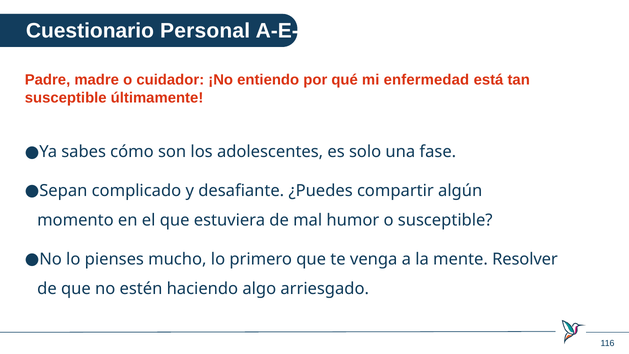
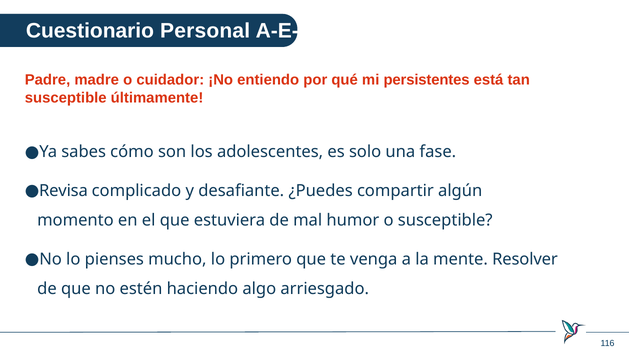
enfermedad: enfermedad -> persistentes
Sepan: Sepan -> Revisa
